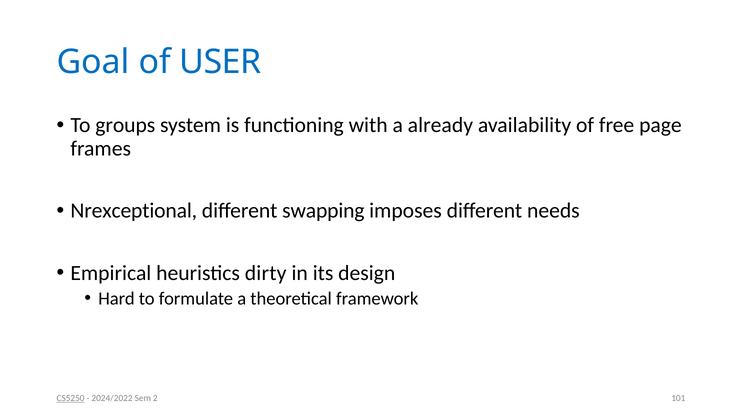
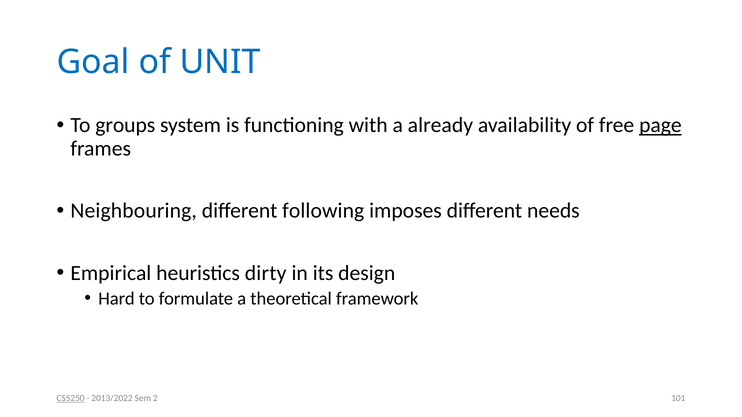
USER: USER -> UNIT
page underline: none -> present
Nrexceptional: Nrexceptional -> Neighbouring
swapping: swapping -> following
2024/2022: 2024/2022 -> 2013/2022
